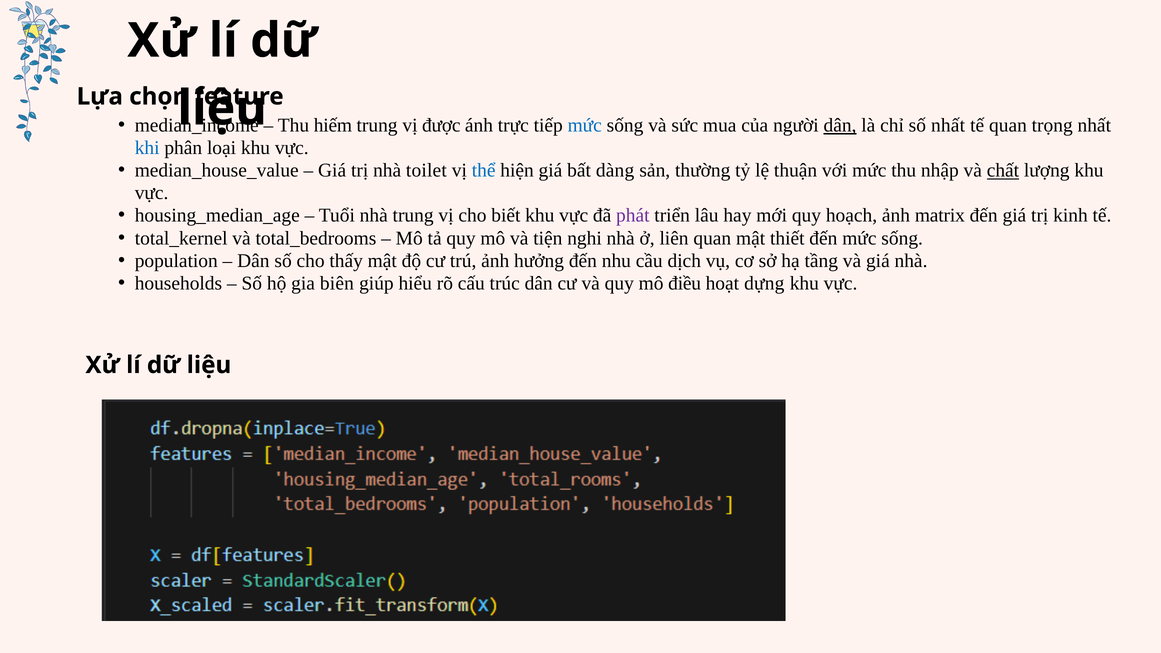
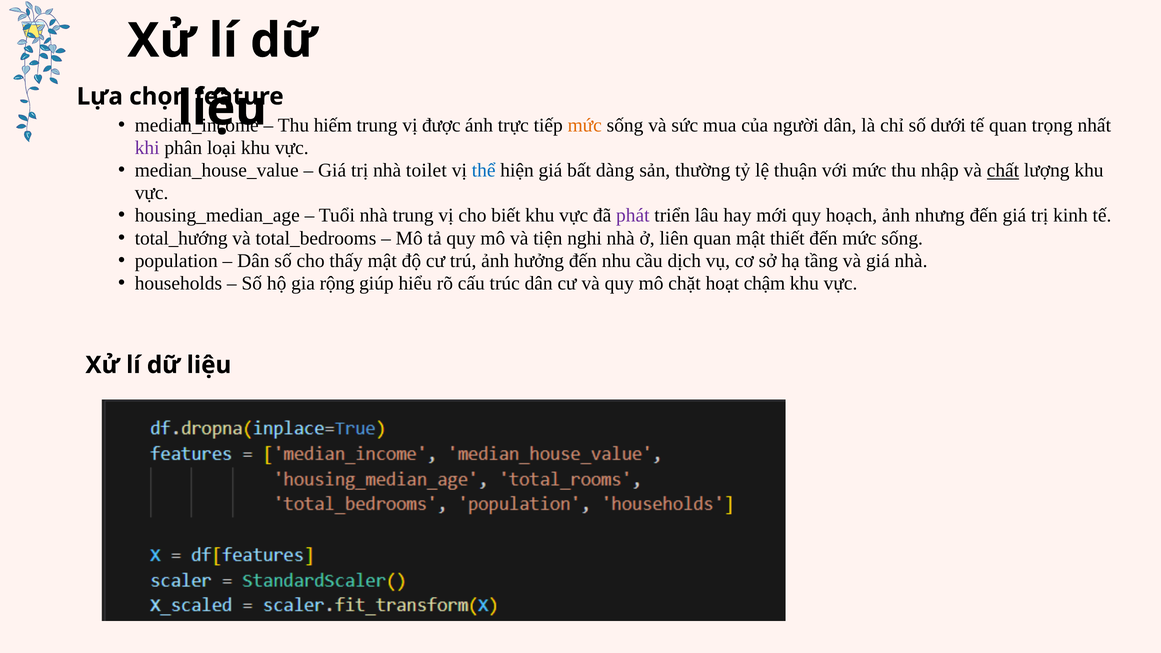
mức at (585, 125) colour: blue -> orange
dân at (840, 125) underline: present -> none
số nhất: nhất -> dưới
khi colour: blue -> purple
matrix: matrix -> nhưng
total_kernel: total_kernel -> total_hướng
biên: biên -> rộng
điều: điều -> chặt
dựng: dựng -> chậm
